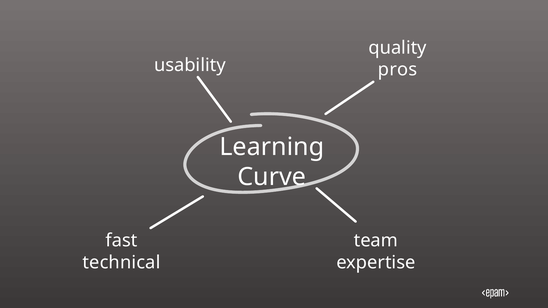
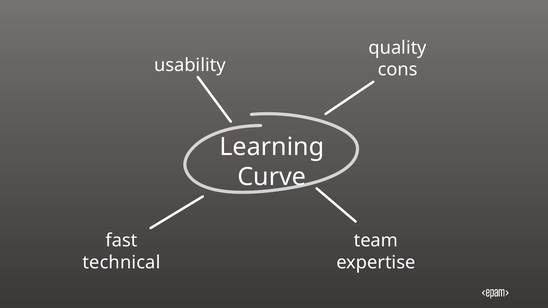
pros: pros -> cons
